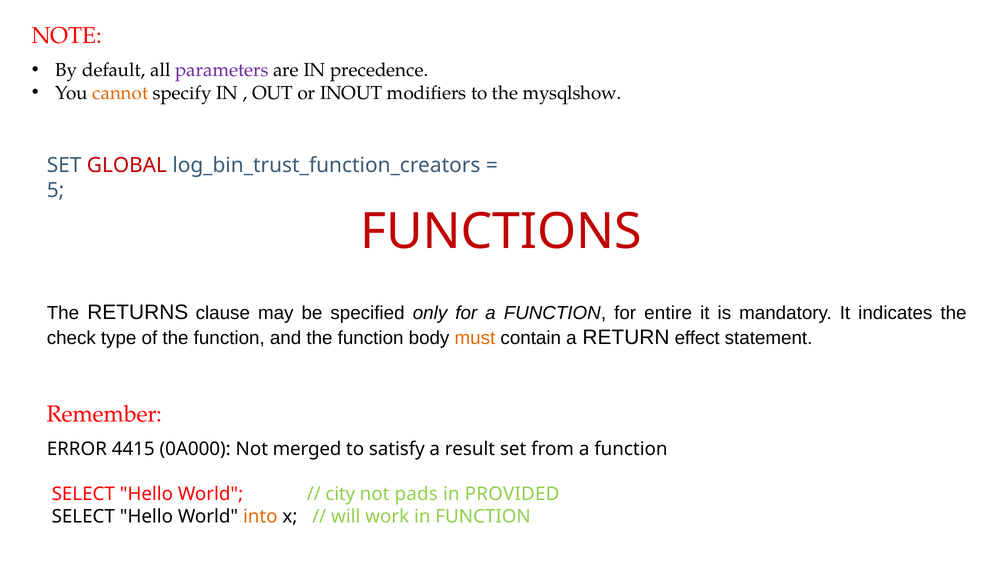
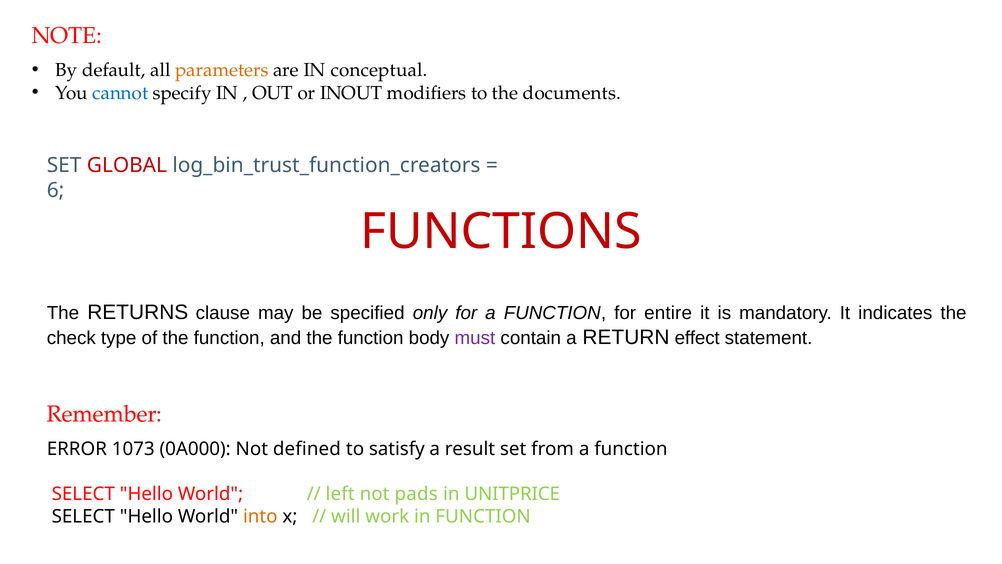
parameters colour: purple -> orange
precedence: precedence -> conceptual
cannot colour: orange -> blue
mysqlshow: mysqlshow -> documents
5: 5 -> 6
must colour: orange -> purple
4415: 4415 -> 1073
merged: merged -> defined
city: city -> left
PROVIDED: PROVIDED -> UNITPRICE
